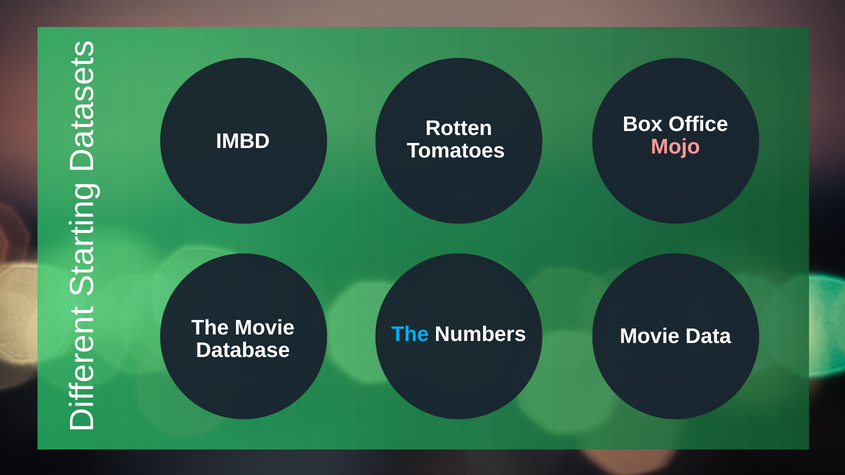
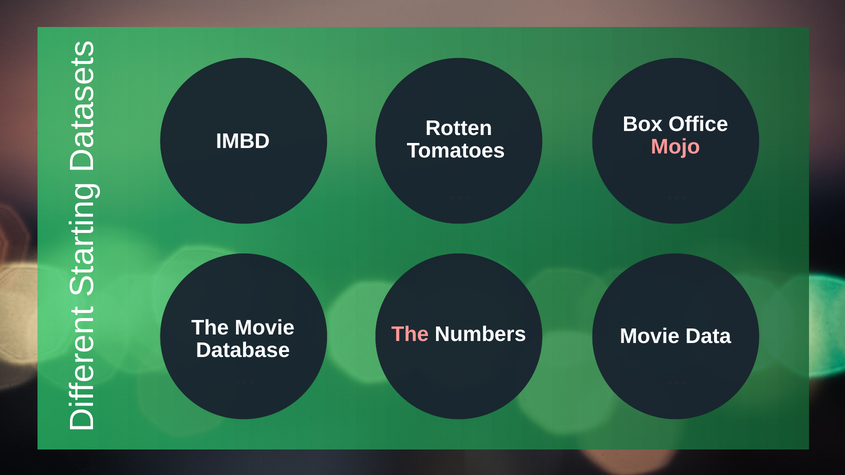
The at (410, 334) colour: light blue -> pink
